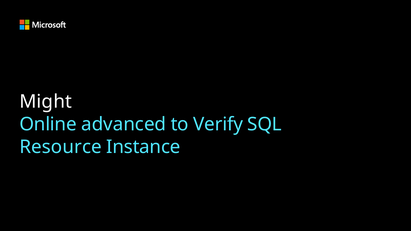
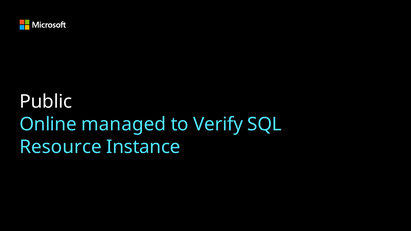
Might: Might -> Public
advanced: advanced -> managed
